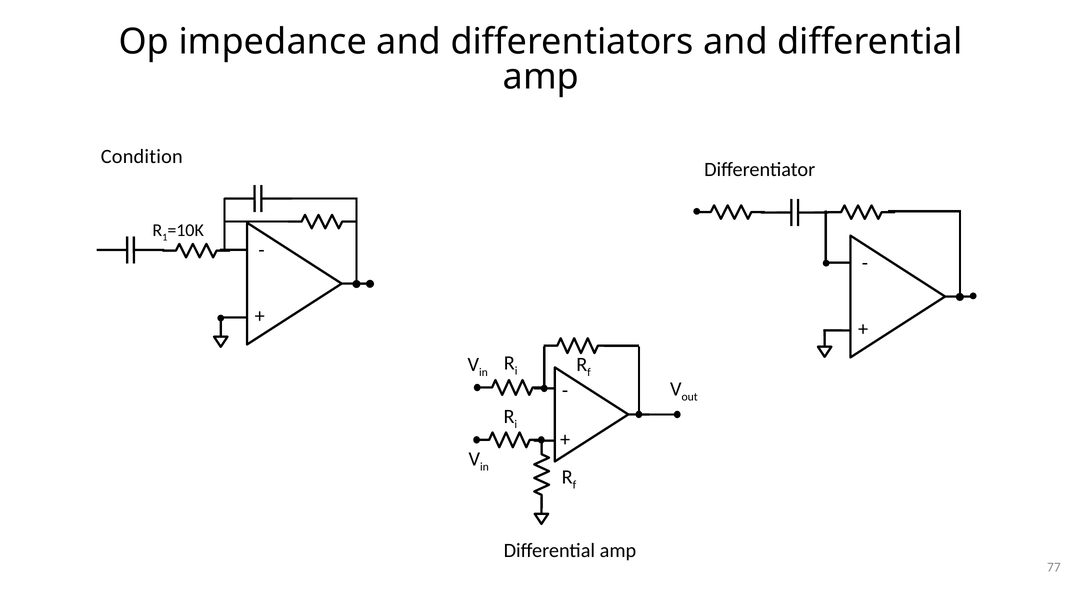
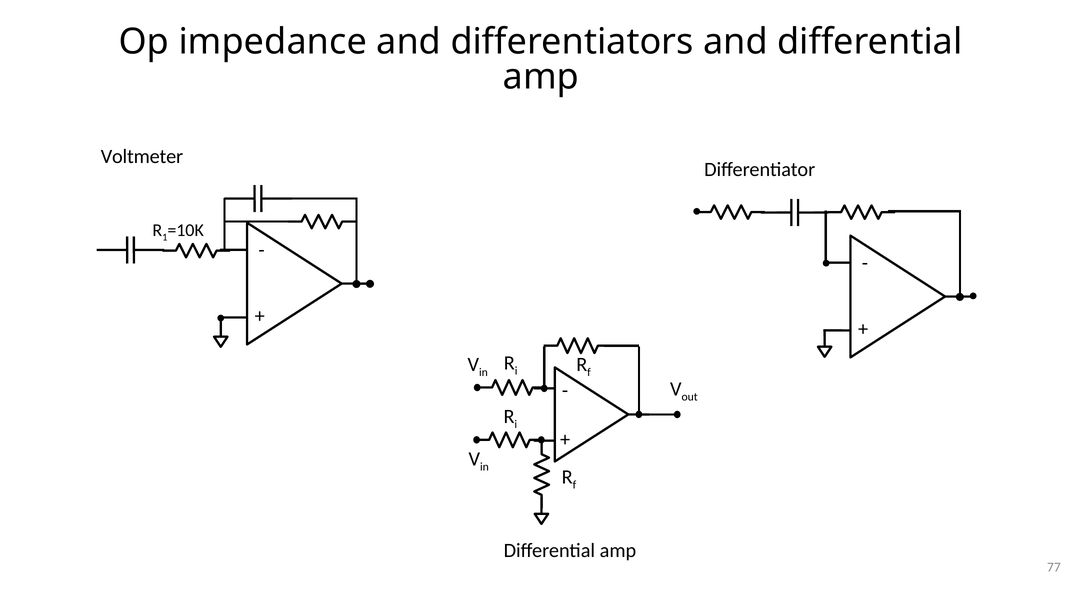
Condition: Condition -> Voltmeter
